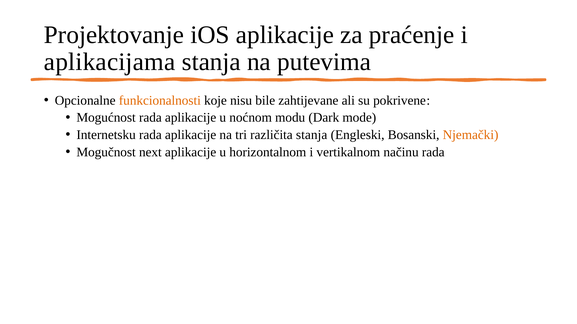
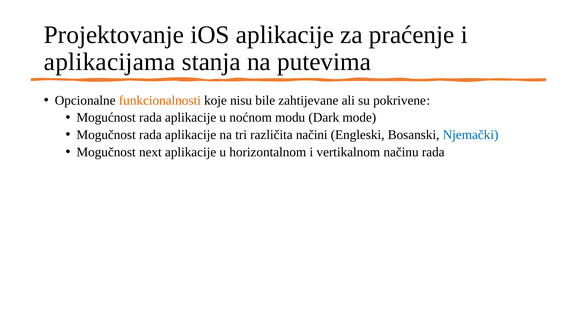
Internetsku at (106, 135): Internetsku -> Mogučnost
različita stanja: stanja -> načini
Njemački colour: orange -> blue
